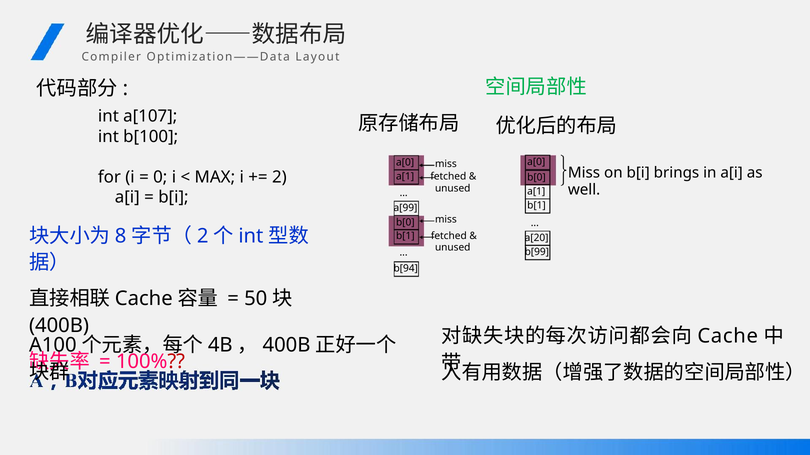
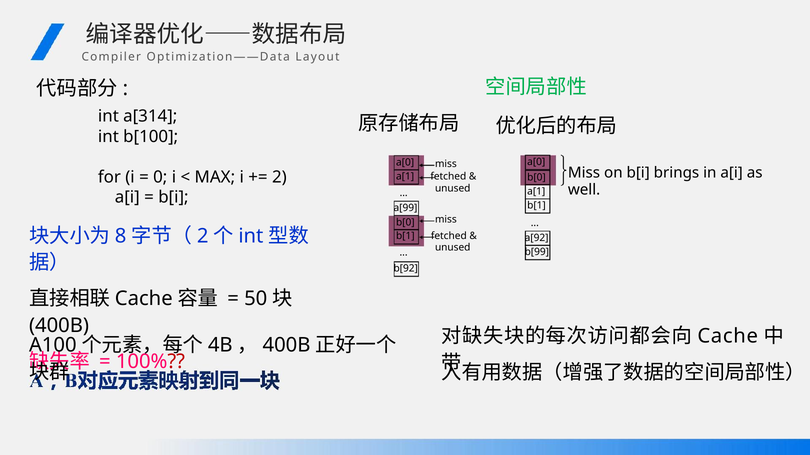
a[107: a[107 -> a[314
a[20: a[20 -> a[92
b[94: b[94 -> b[92
